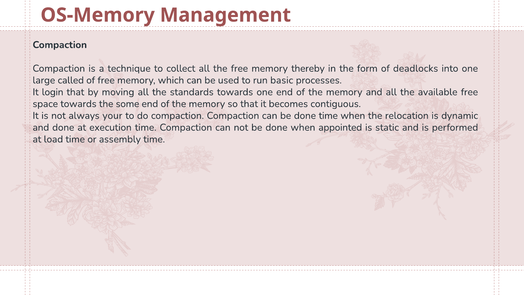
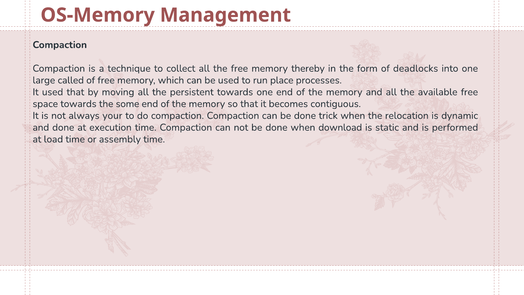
basic: basic -> place
It login: login -> used
standards: standards -> persistent
done time: time -> trick
appointed: appointed -> download
